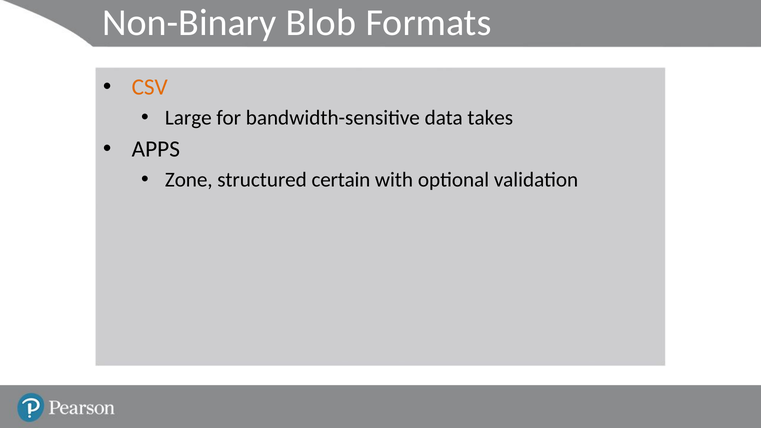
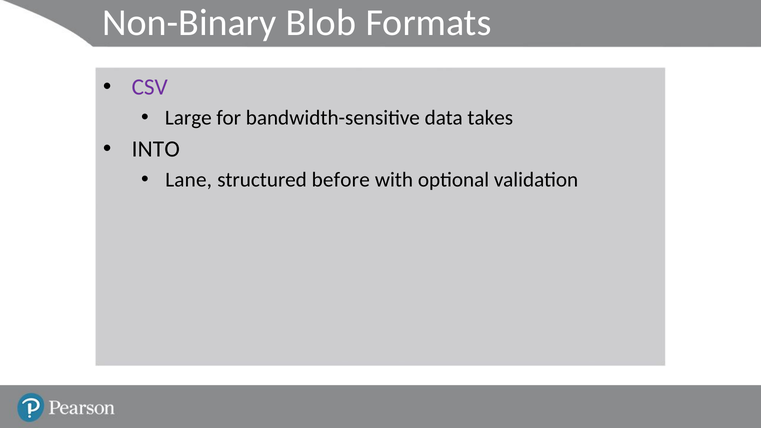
CSV colour: orange -> purple
APPS: APPS -> INTO
Zone: Zone -> Lane
certain: certain -> before
